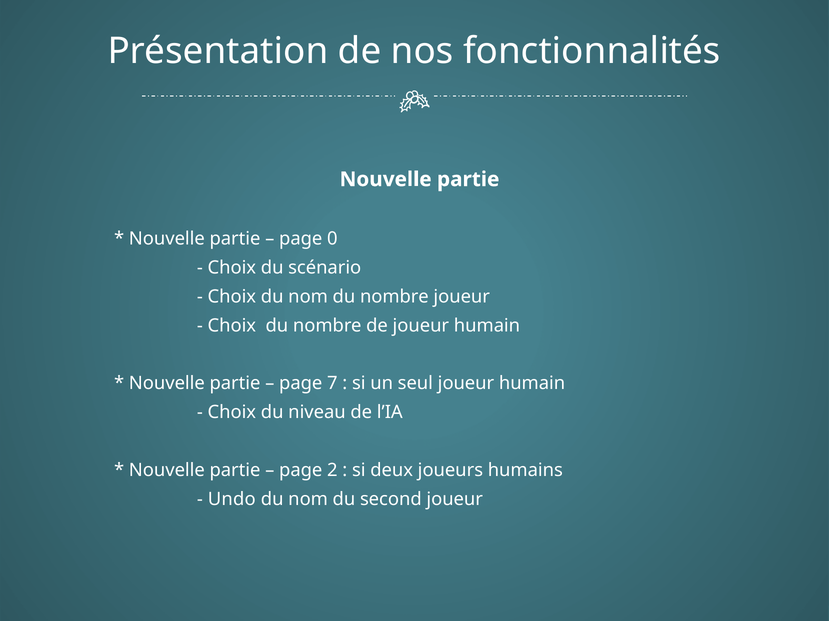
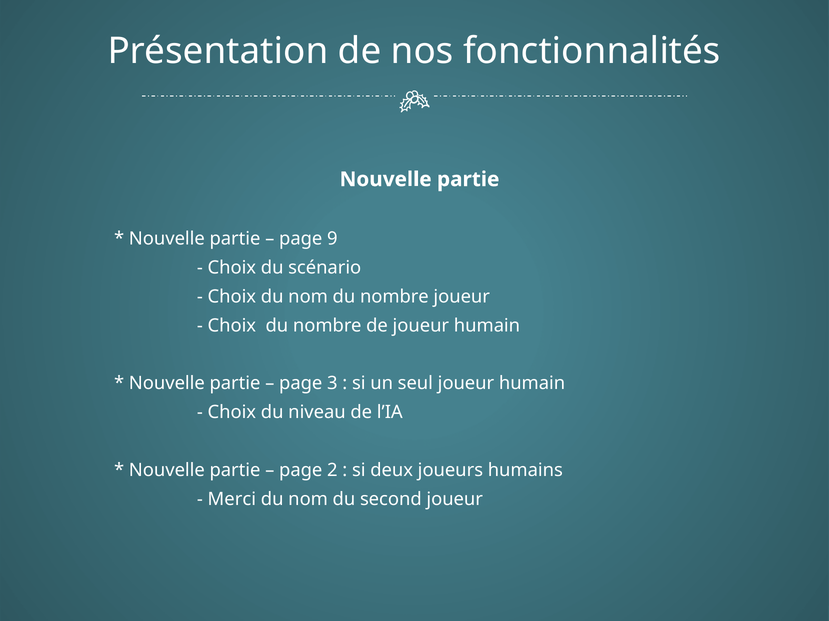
0: 0 -> 9
7: 7 -> 3
Undo: Undo -> Merci
